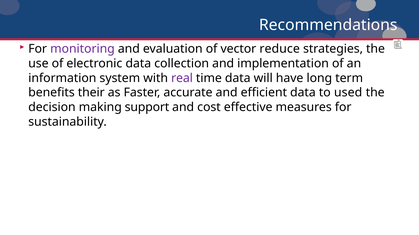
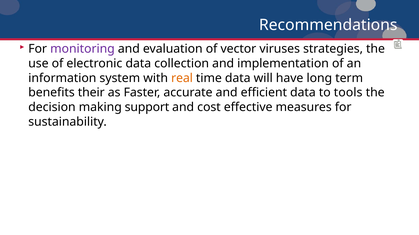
reduce: reduce -> viruses
real colour: purple -> orange
used: used -> tools
